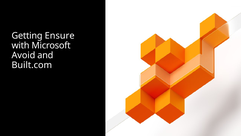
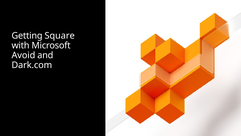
Ensure: Ensure -> Square
Built.com: Built.com -> Dark.com
